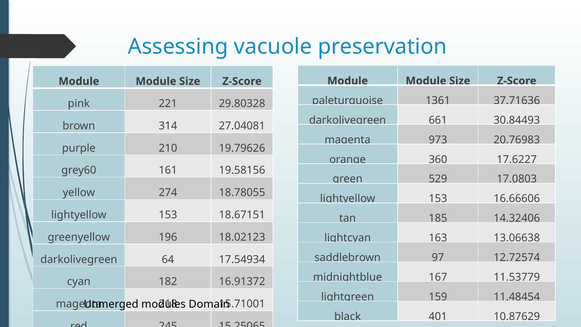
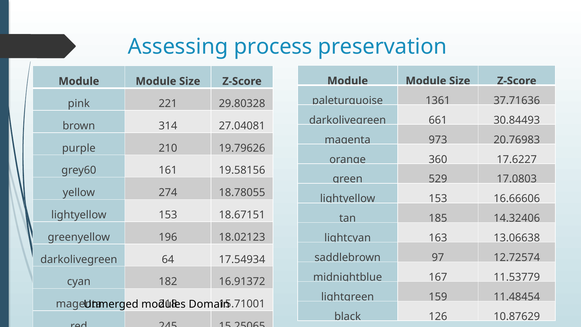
vacuole: vacuole -> process
401: 401 -> 126
